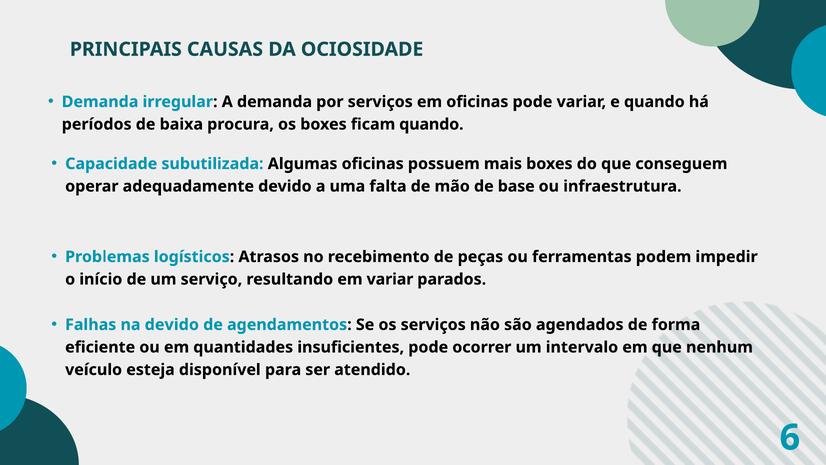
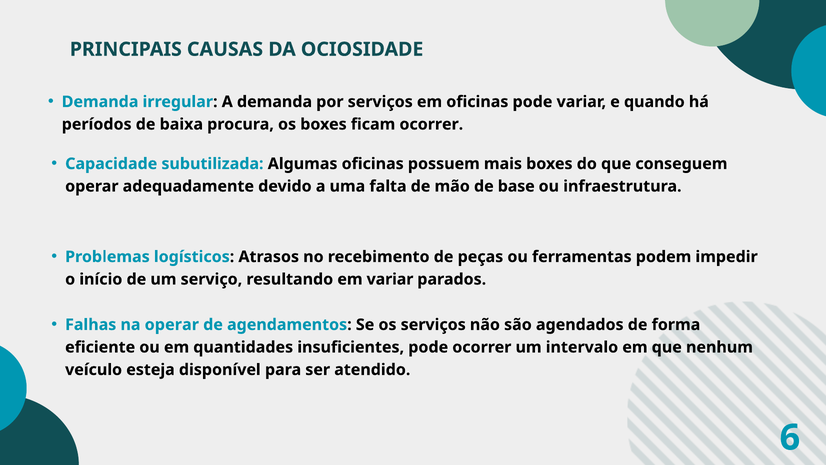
ficam quando: quando -> ocorrer
na devido: devido -> operar
